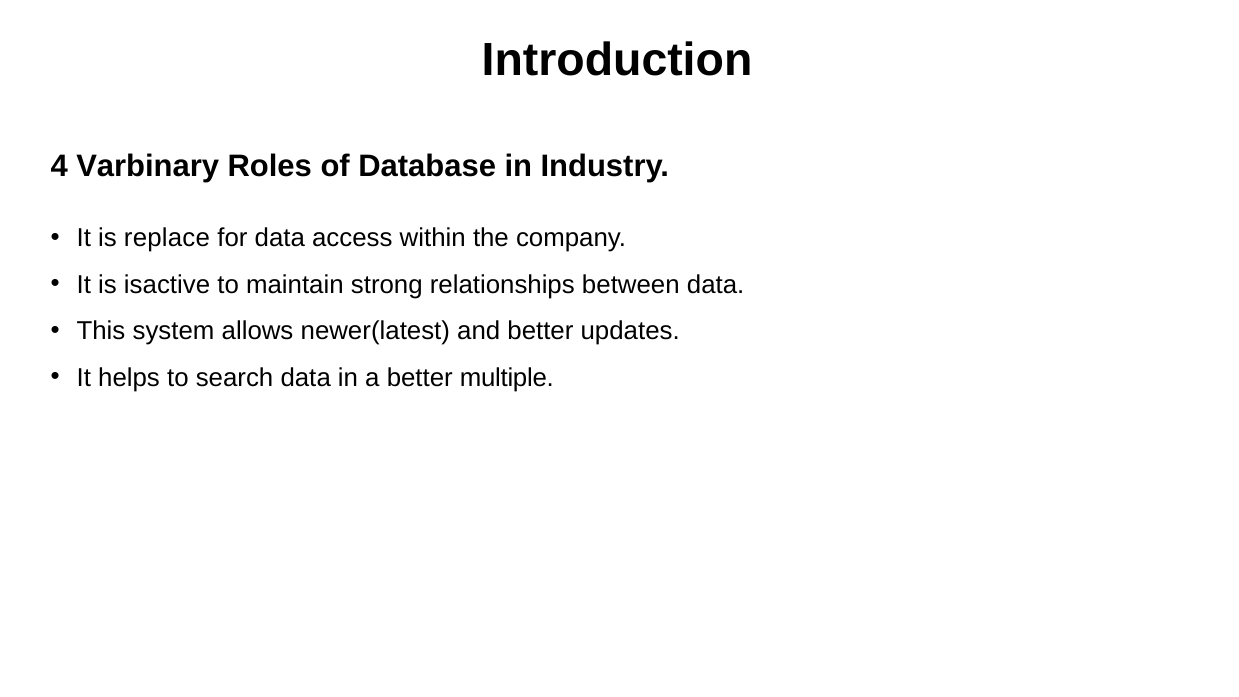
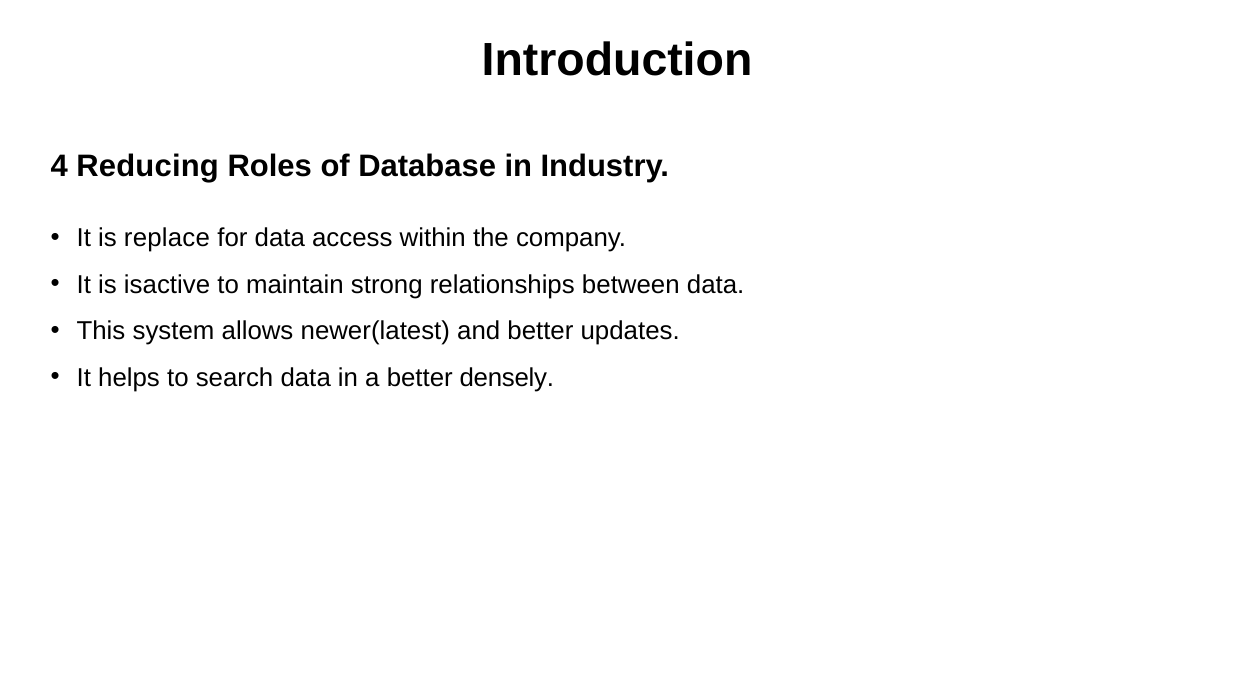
Varbinary: Varbinary -> Reducing
multiple: multiple -> densely
